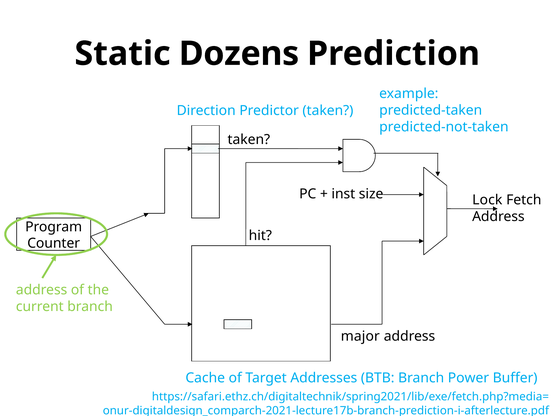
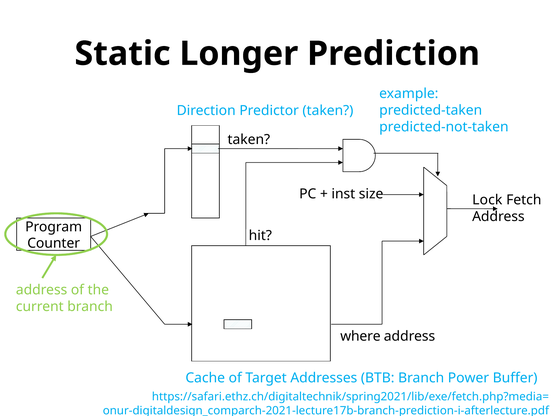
Dozens: Dozens -> Longer
major: major -> where
